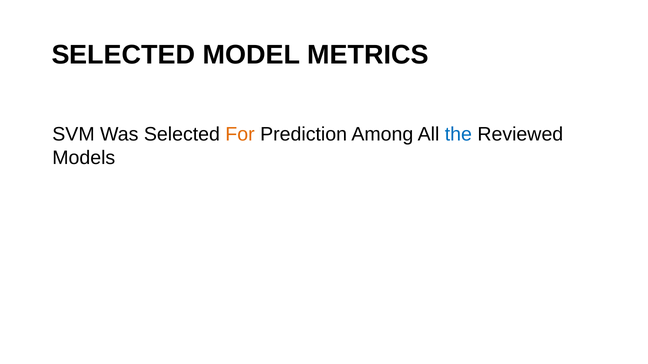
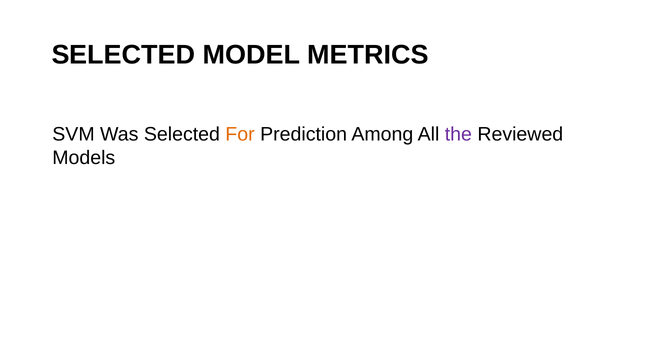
the colour: blue -> purple
